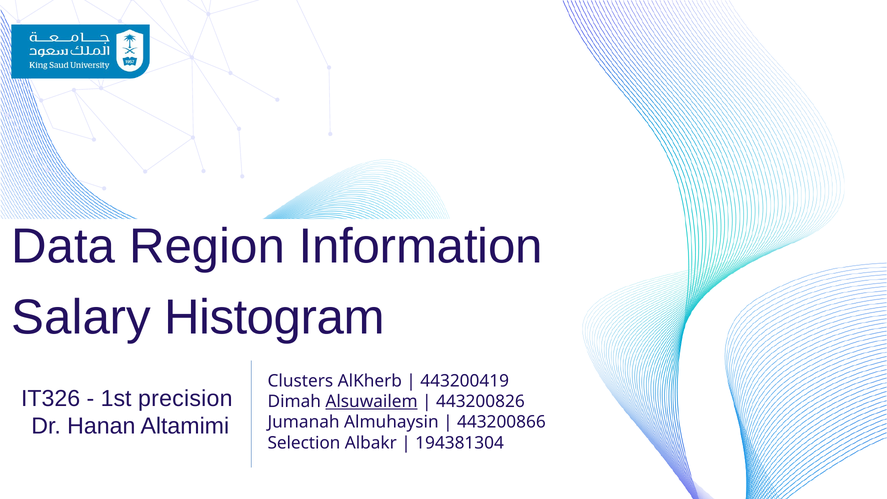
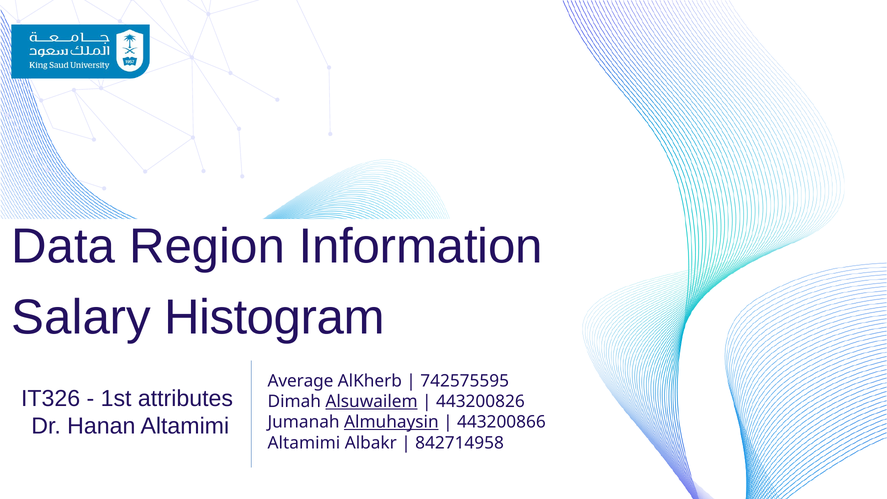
Clusters: Clusters -> Average
443200419: 443200419 -> 742575595
precision: precision -> attributes
Almuhaysin underline: none -> present
Selection at (304, 443): Selection -> Altamimi
194381304: 194381304 -> 842714958
